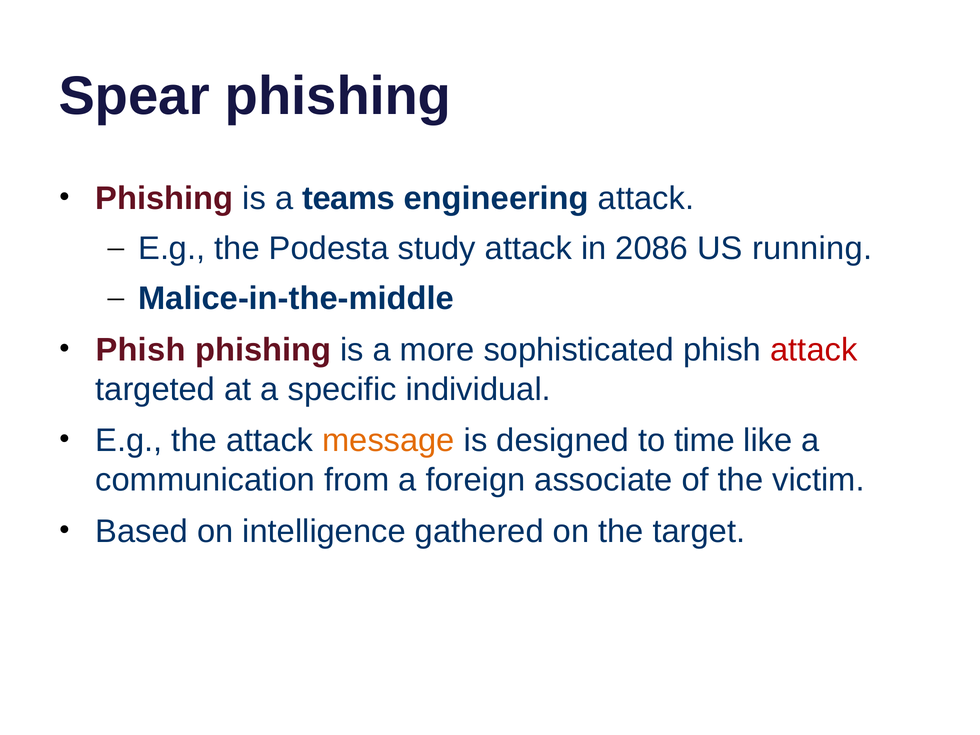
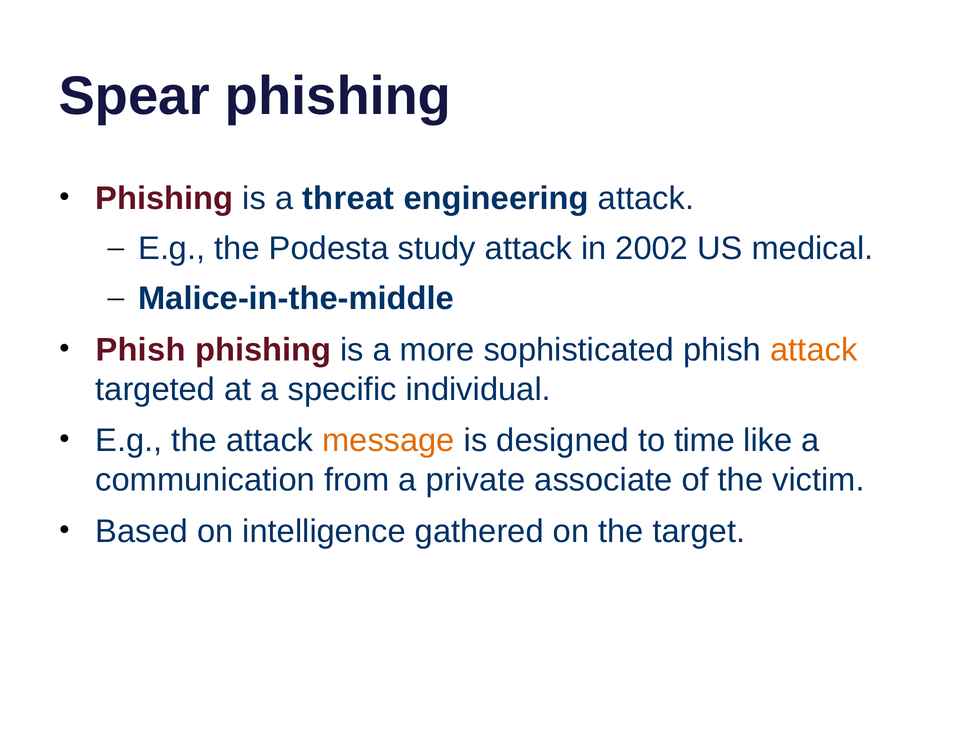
teams: teams -> threat
2086: 2086 -> 2002
running: running -> medical
attack at (814, 350) colour: red -> orange
foreign: foreign -> private
